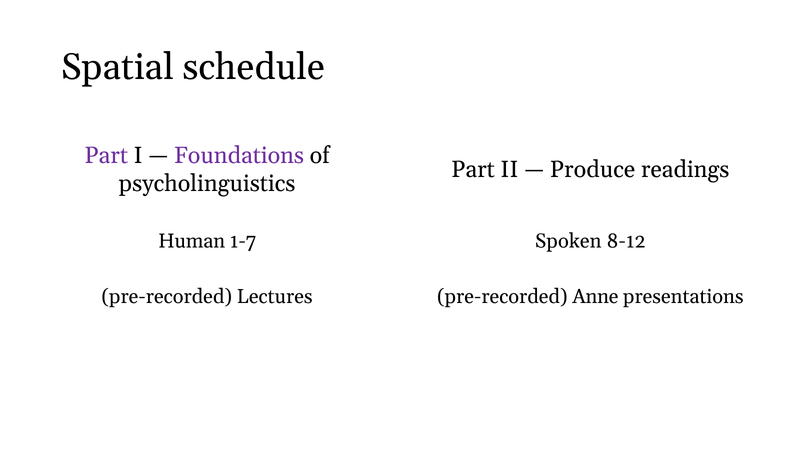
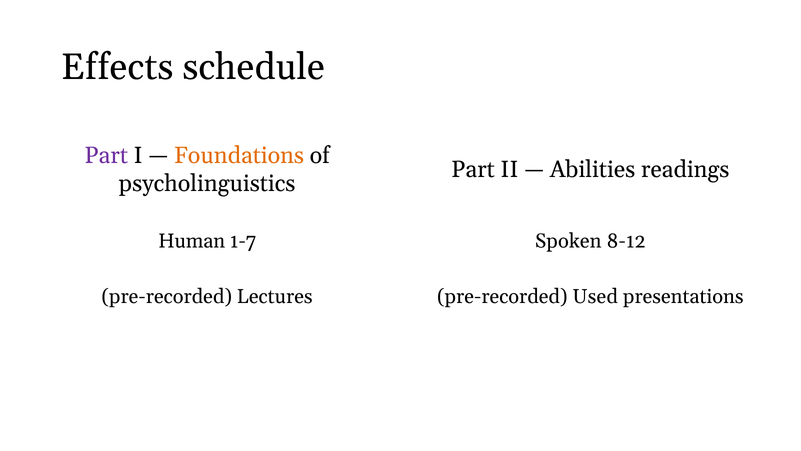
Spatial: Spatial -> Effects
Foundations colour: purple -> orange
Produce: Produce -> Abilities
Anne: Anne -> Used
